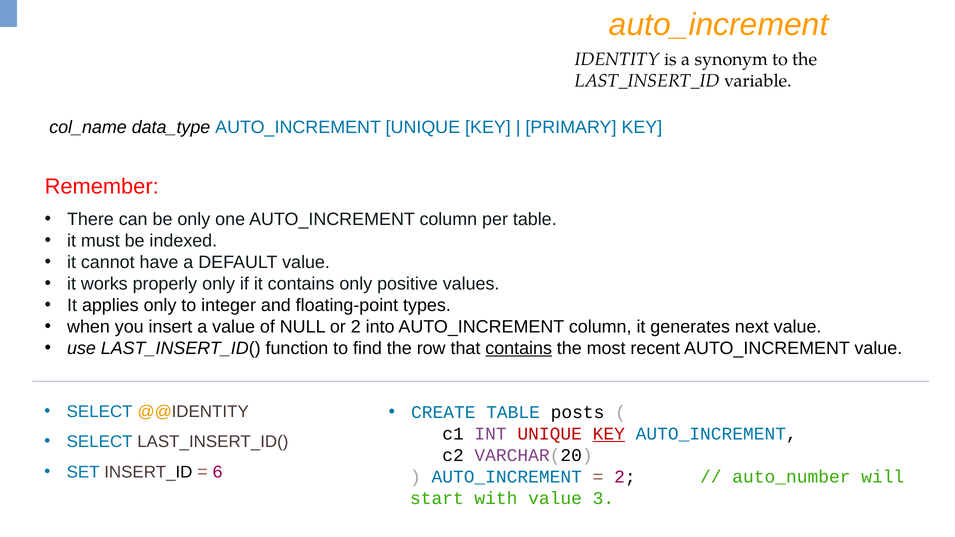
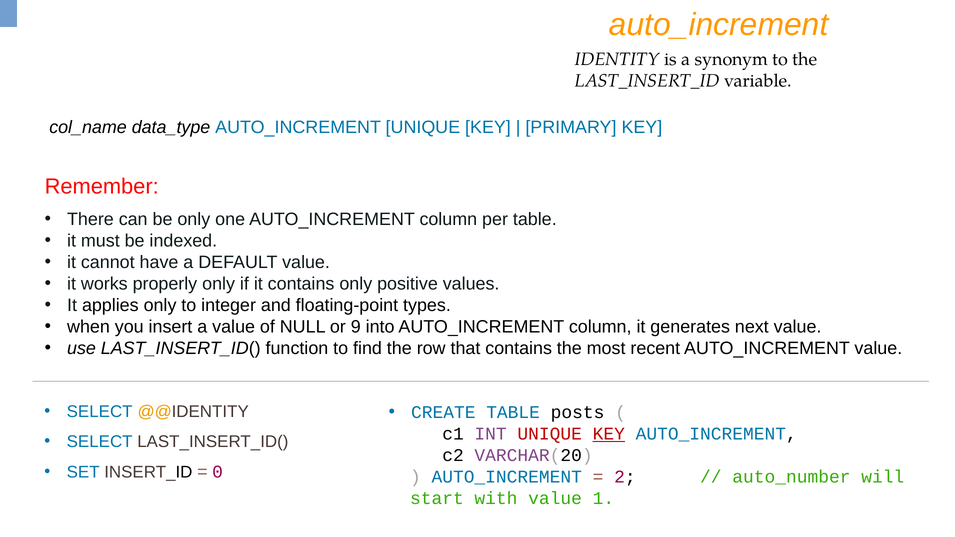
or 2: 2 -> 9
contains at (519, 348) underline: present -> none
6: 6 -> 0
3: 3 -> 1
